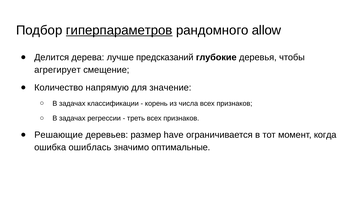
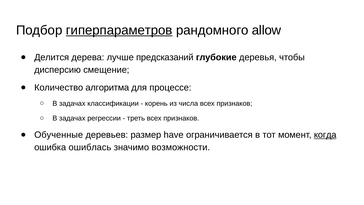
агрегирует: агрегирует -> дисперсию
напрямую: напрямую -> алгоритма
значение: значение -> процессе
Решающие: Решающие -> Обученные
когда underline: none -> present
оптимальные: оптимальные -> возможности
